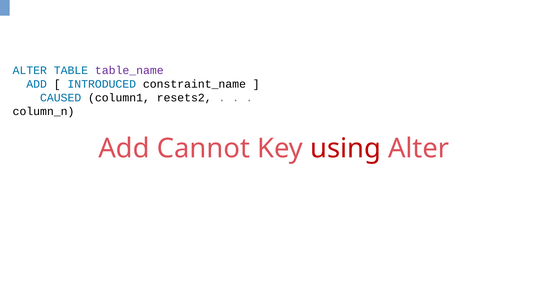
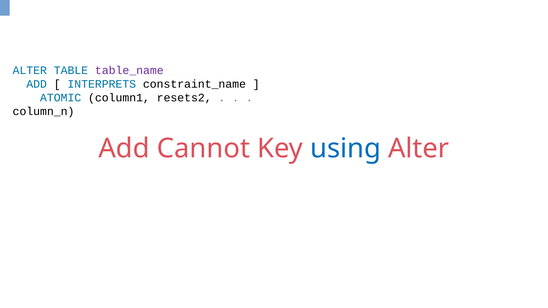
INTRODUCED: INTRODUCED -> INTERPRETS
CAUSED: CAUSED -> ATOMIC
using colour: red -> blue
